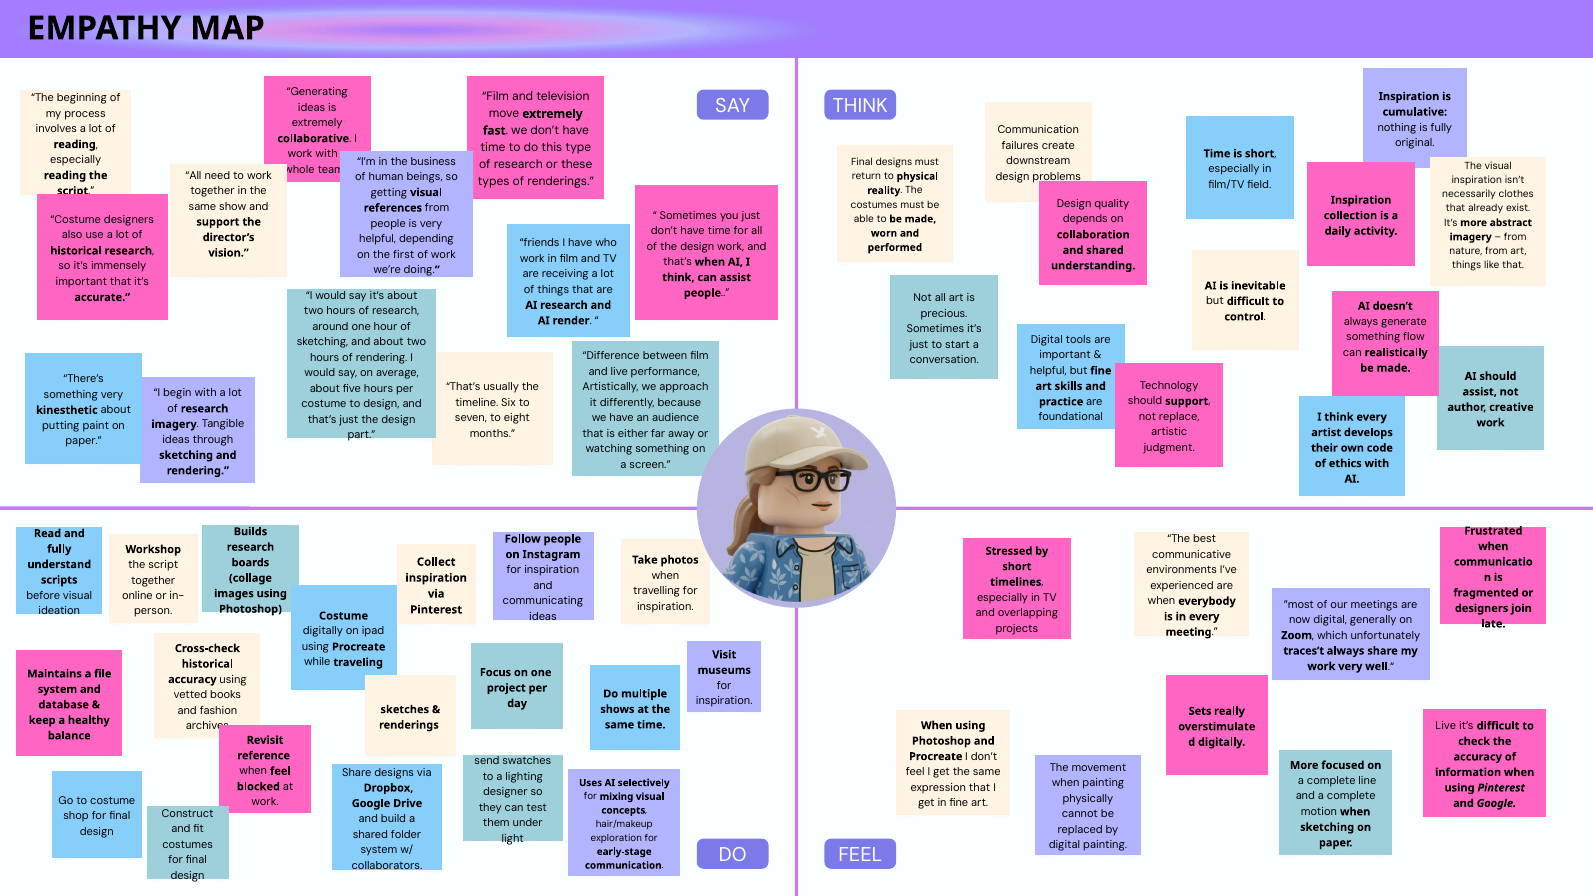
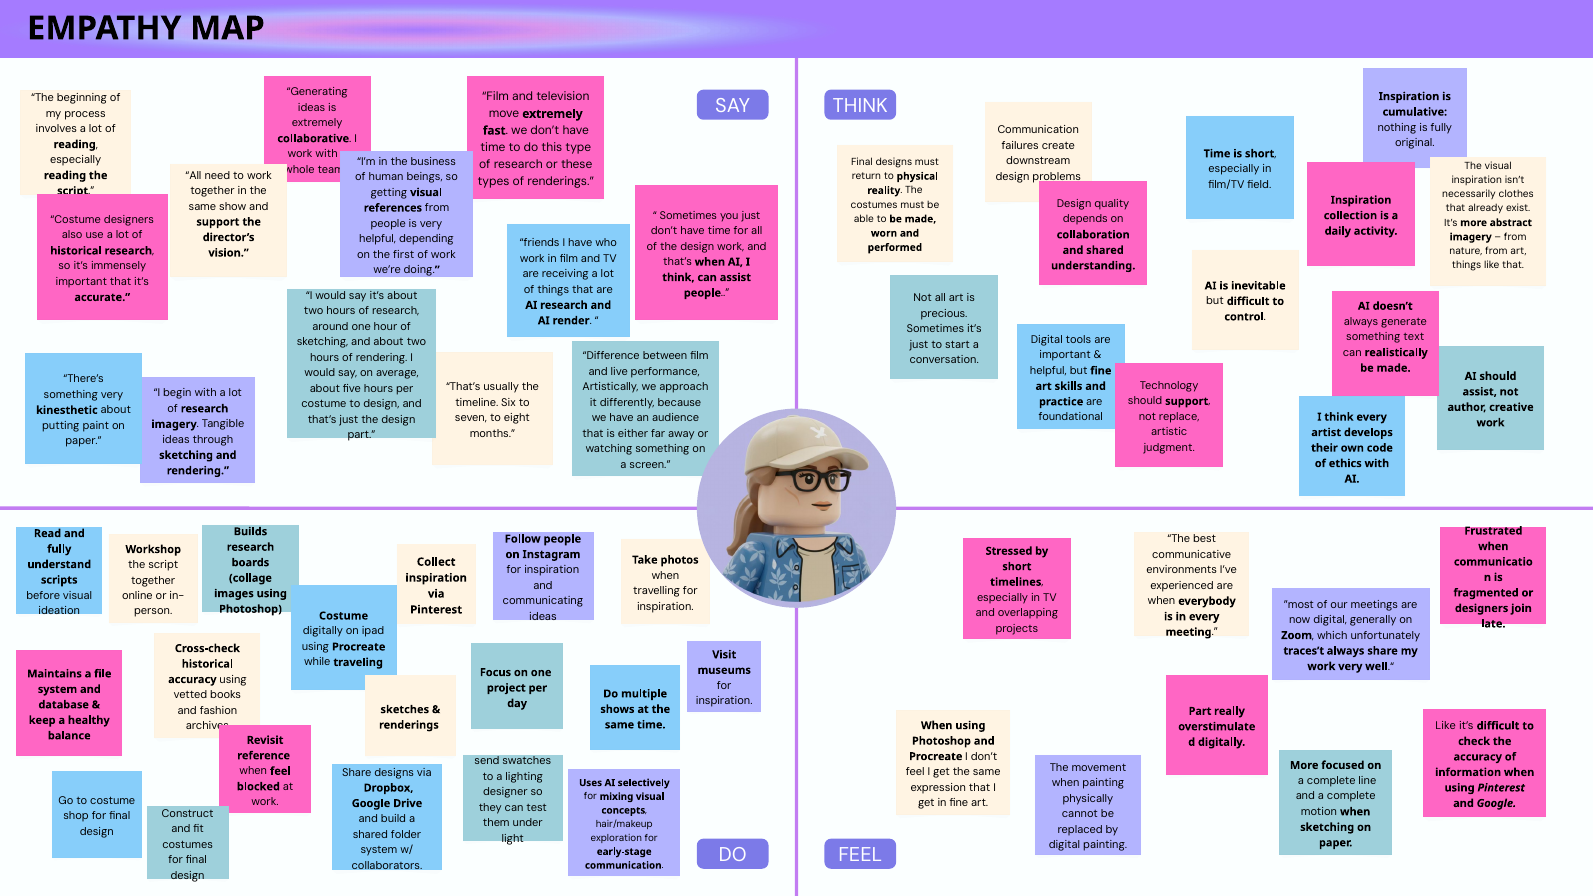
flow: flow -> text
Sets at (1200, 711): Sets -> Part
Live at (1446, 726): Live -> Like
